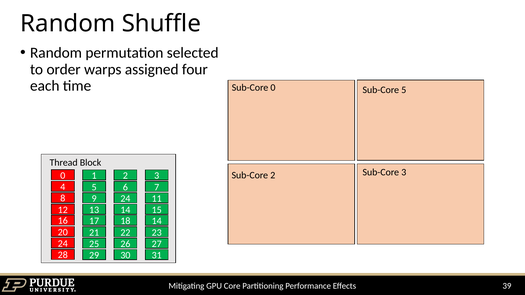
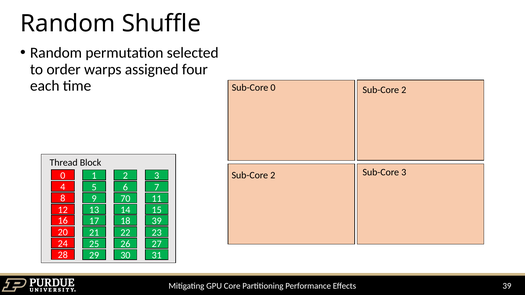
0 Sub-Core 5: 5 -> 2
9 24: 24 -> 70
16 14: 14 -> 39
